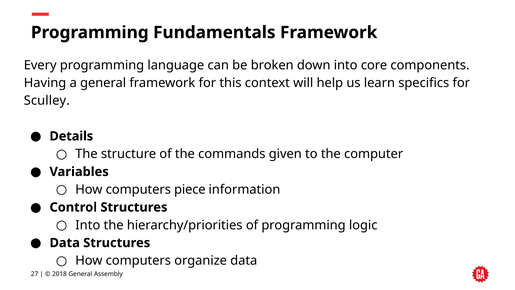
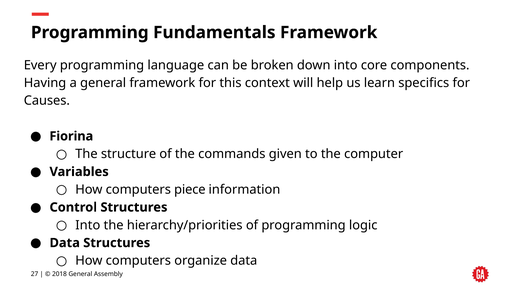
Sculley: Sculley -> Causes
Details: Details -> Fiorina
